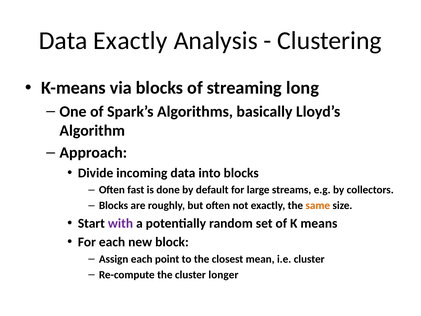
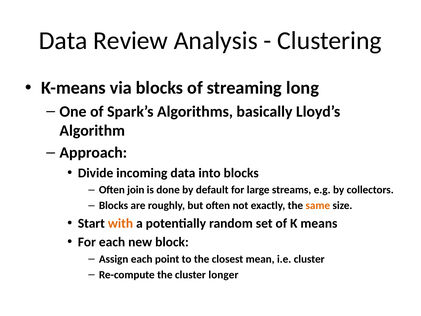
Data Exactly: Exactly -> Review
fast: fast -> join
with colour: purple -> orange
